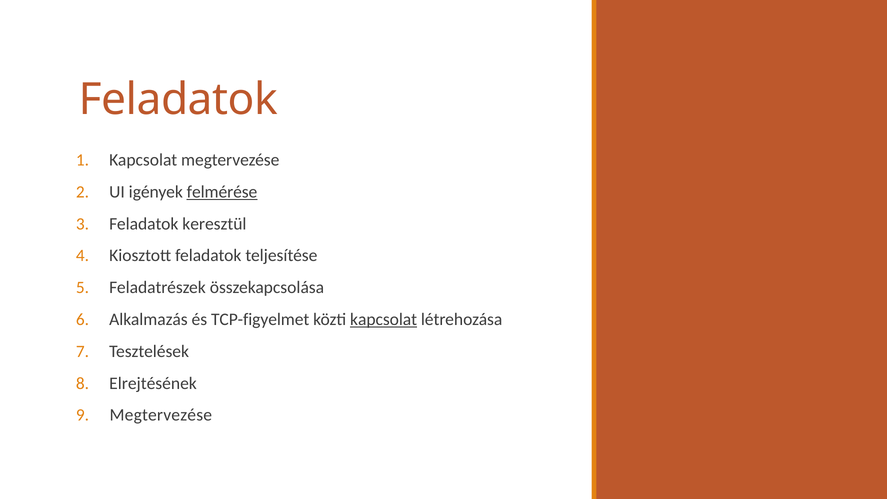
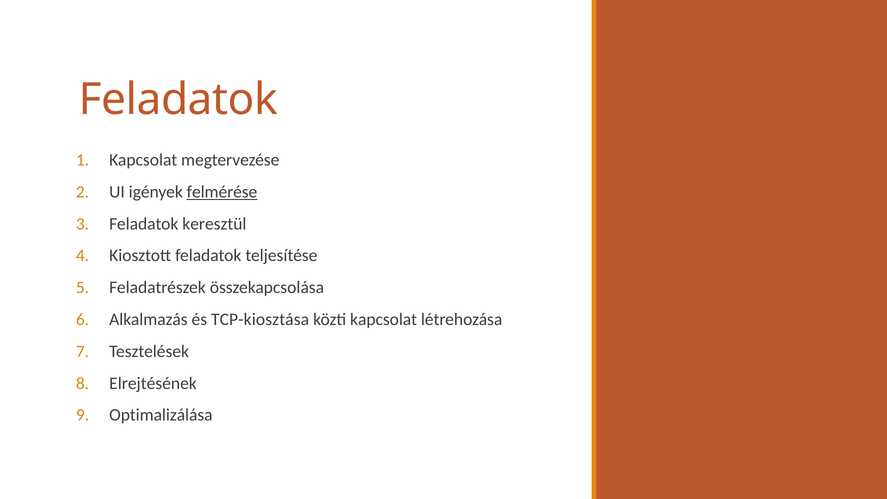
TCP-figyelmet: TCP-figyelmet -> TCP-kiosztása
kapcsolat at (384, 319) underline: present -> none
Megtervezése at (161, 415): Megtervezése -> Optimalizálása
